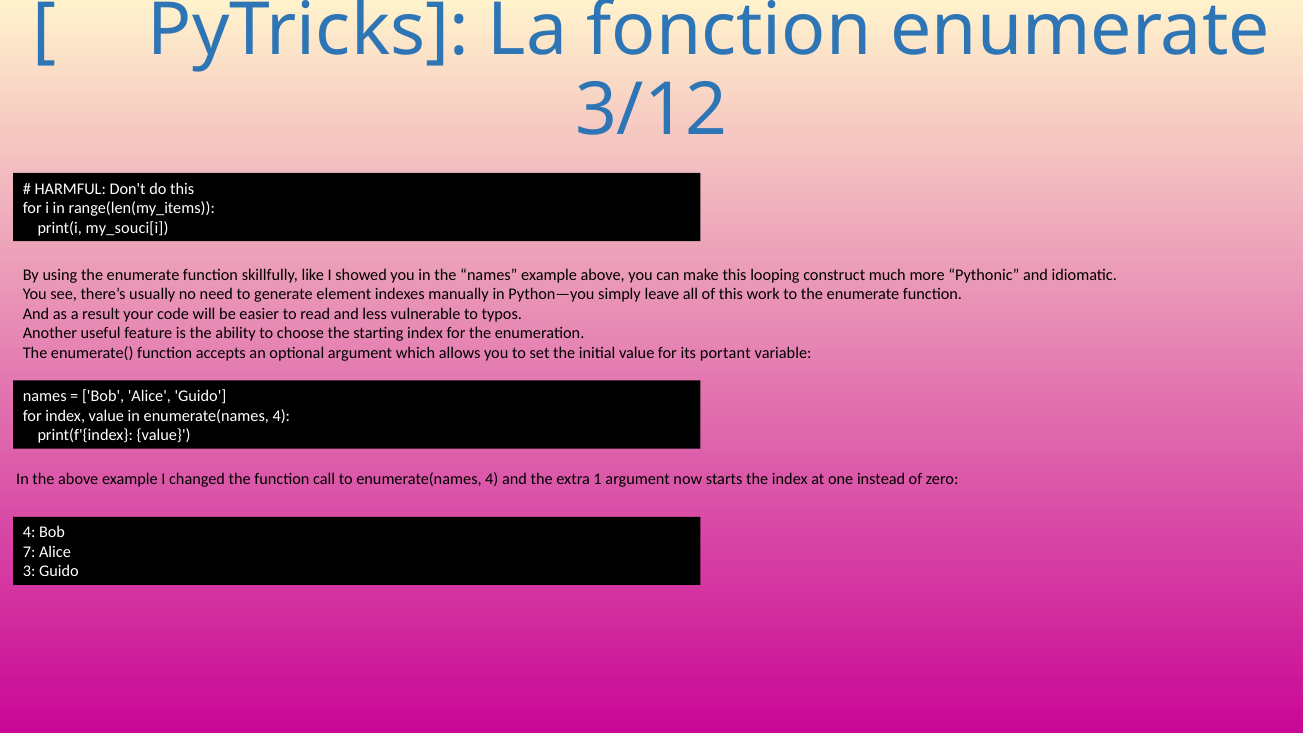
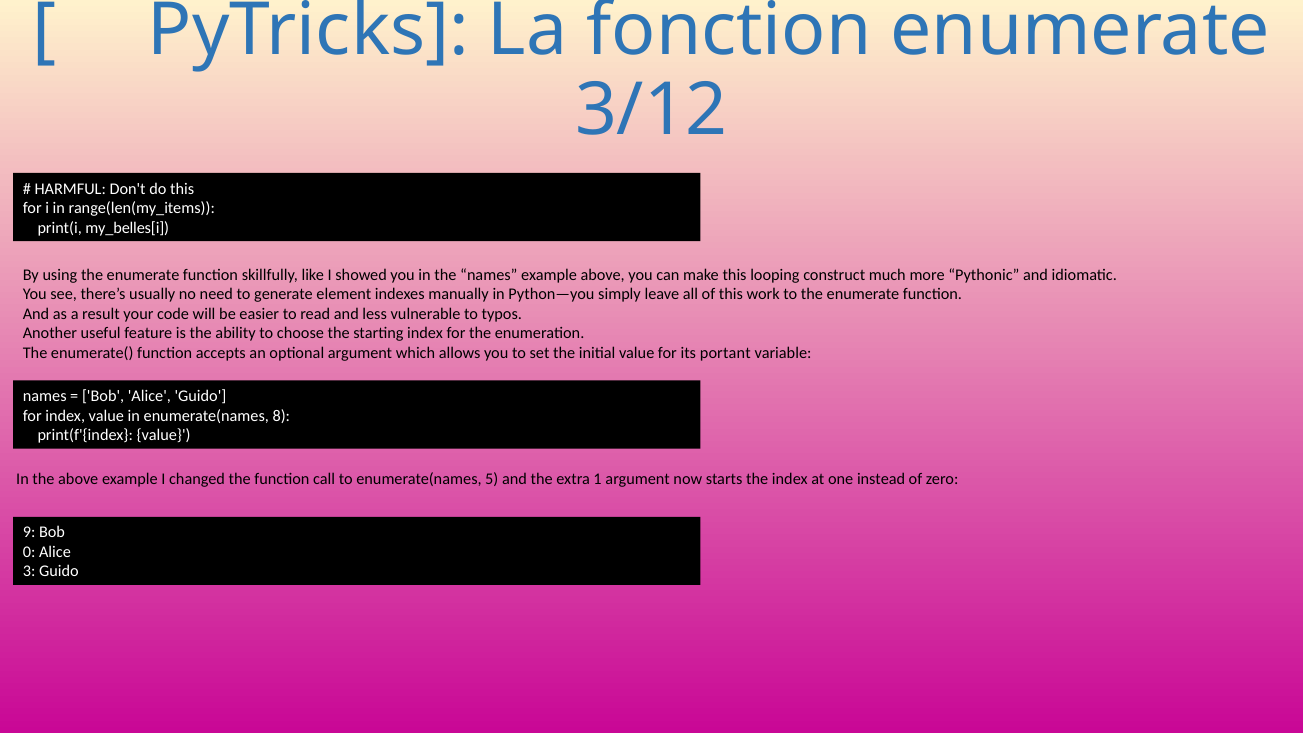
my_souci[i: my_souci[i -> my_belles[i
in enumerate(names 4: 4 -> 8
to enumerate(names 4: 4 -> 5
4 at (29, 532): 4 -> 9
7: 7 -> 0
